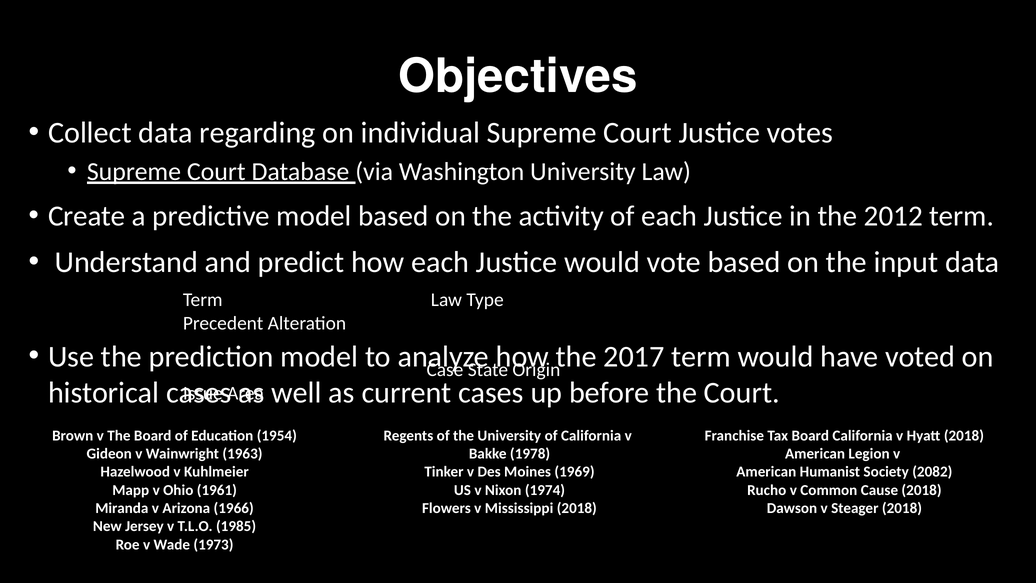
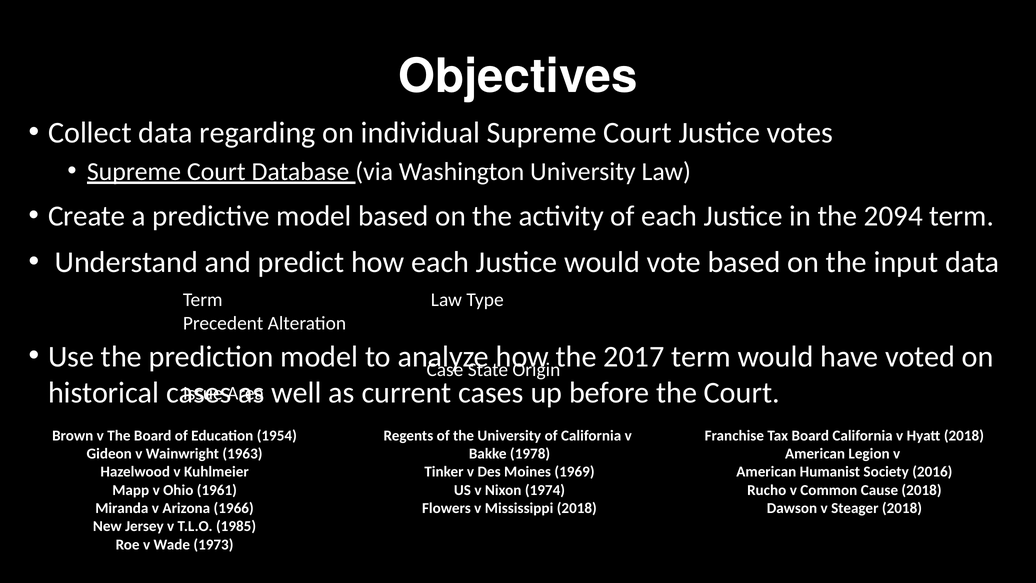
2012: 2012 -> 2094
2082: 2082 -> 2016
